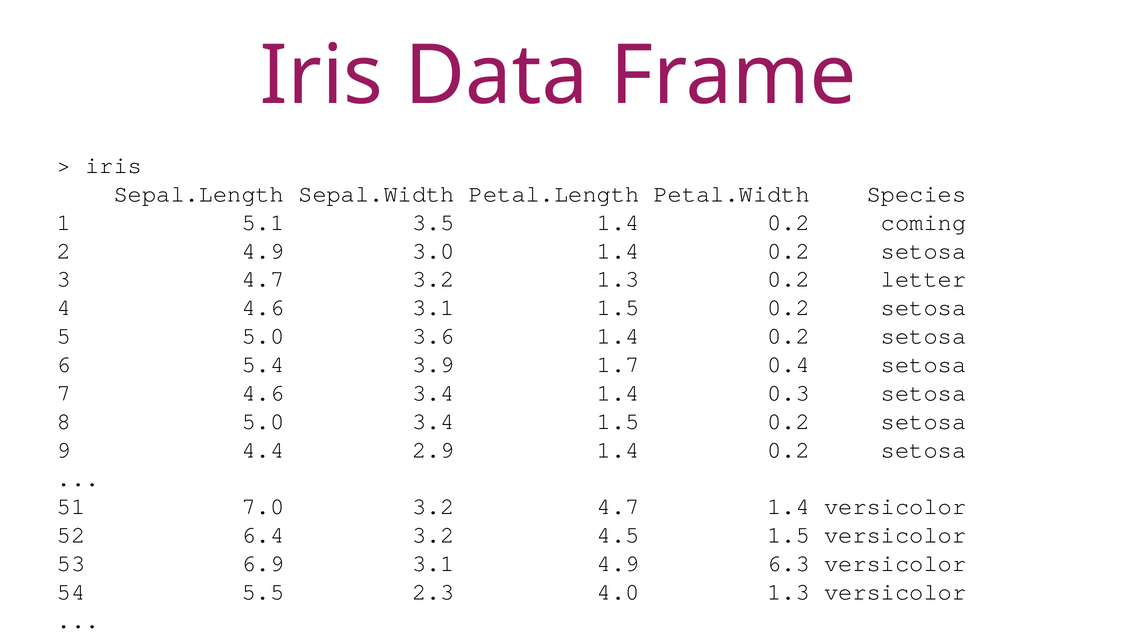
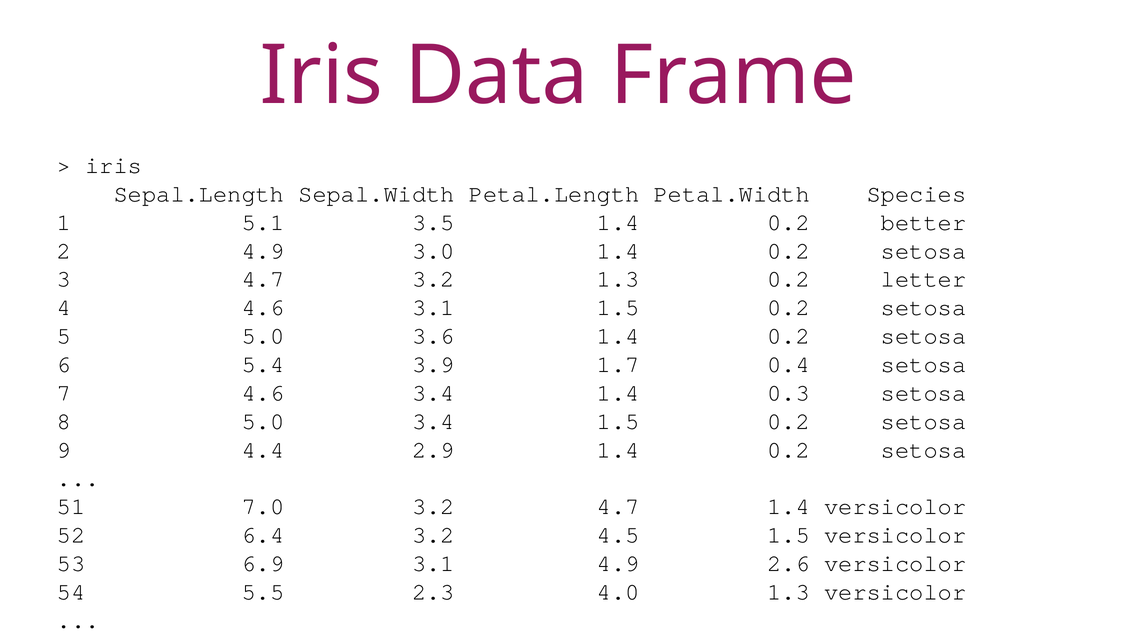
coming: coming -> better
6.3: 6.3 -> 2.6
